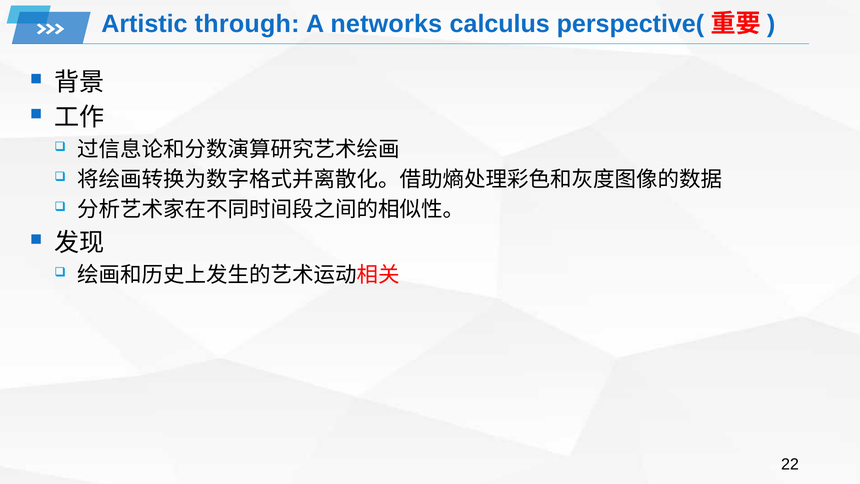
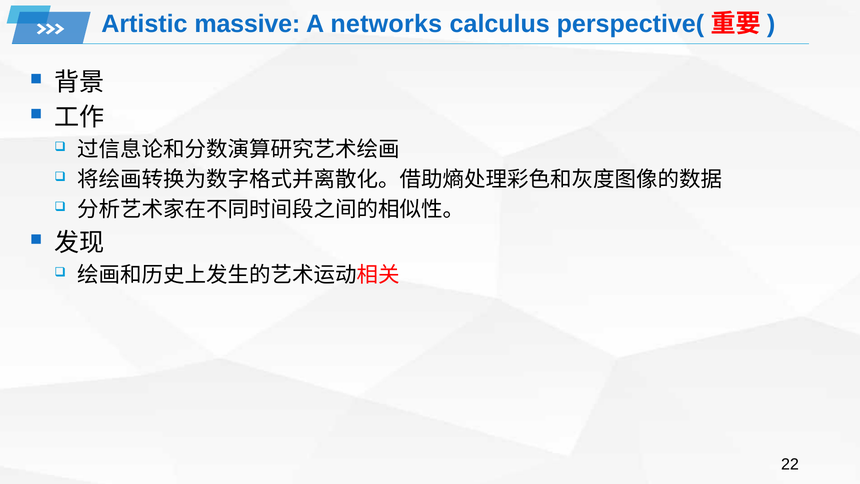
through: through -> massive
